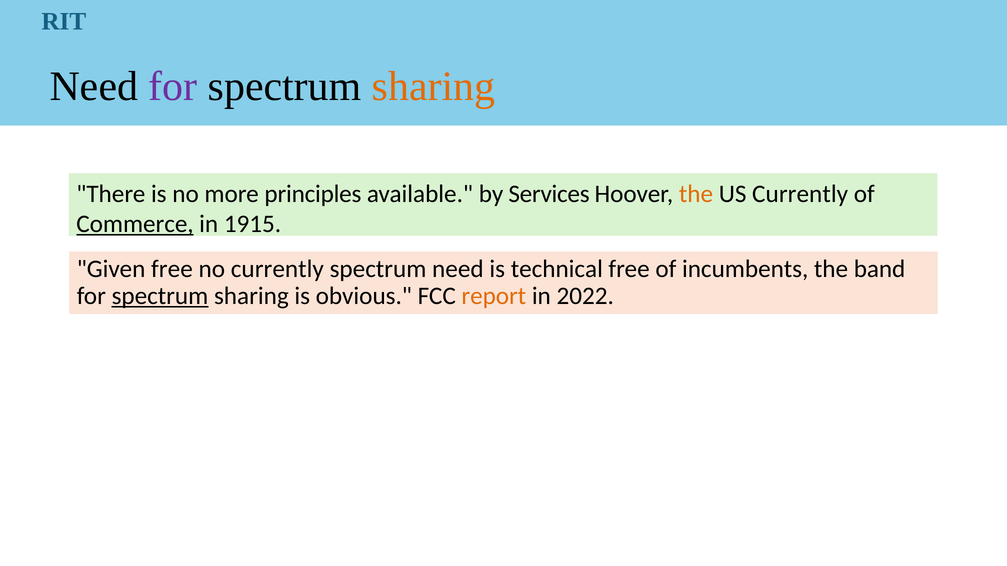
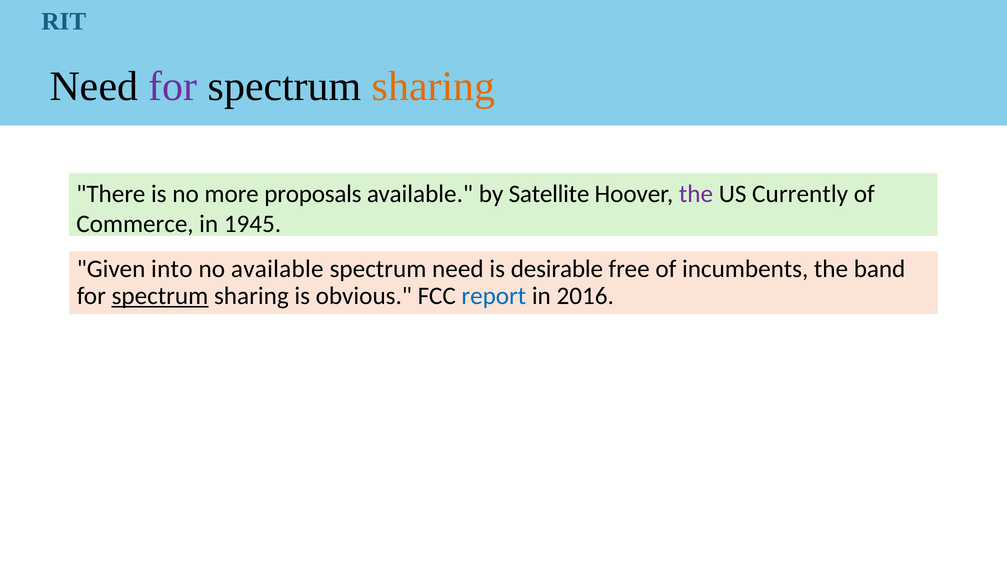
principles: principles -> proposals
Services: Services -> Satellite
the at (696, 194) colour: orange -> purple
Commerce underline: present -> none
1915: 1915 -> 1945
Given free: free -> into
no currently: currently -> available
technical: technical -> desirable
report colour: orange -> blue
2022: 2022 -> 2016
